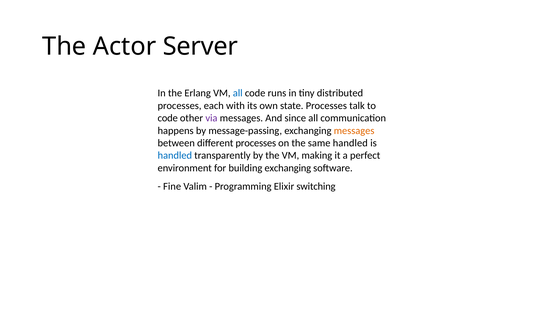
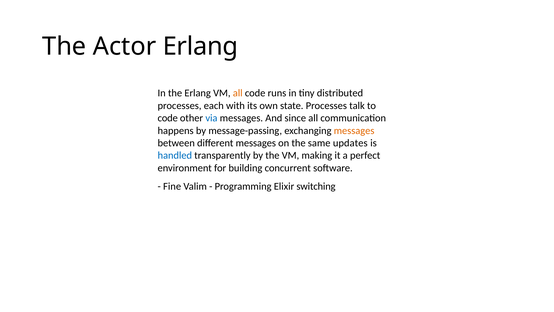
Actor Server: Server -> Erlang
all at (238, 93) colour: blue -> orange
via colour: purple -> blue
different processes: processes -> messages
same handled: handled -> updates
building exchanging: exchanging -> concurrent
